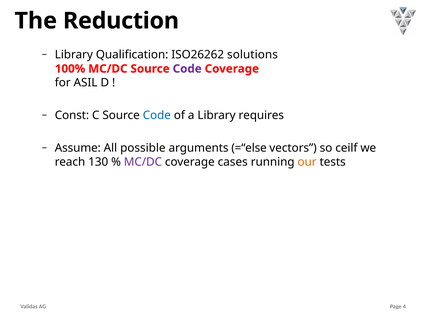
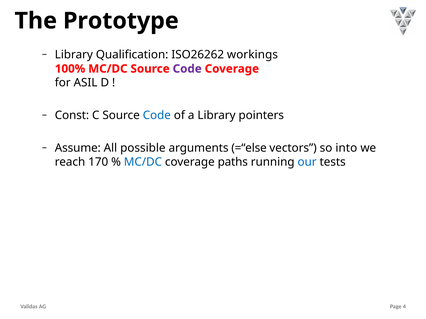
Reduction: Reduction -> Prototype
solutions: solutions -> workings
requires: requires -> pointers
ceilf: ceilf -> into
130: 130 -> 170
MC/DC at (143, 162) colour: purple -> blue
cases: cases -> paths
our colour: orange -> blue
